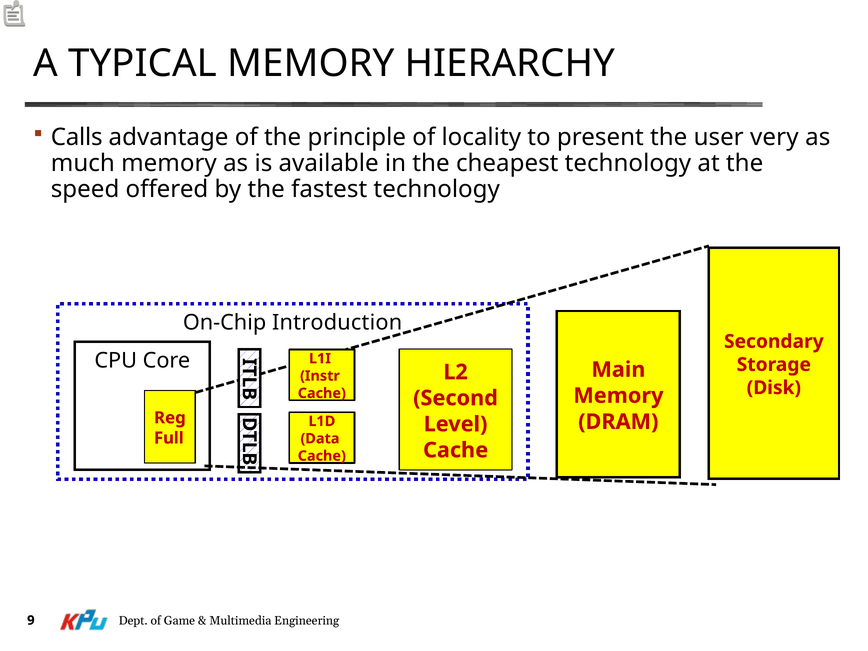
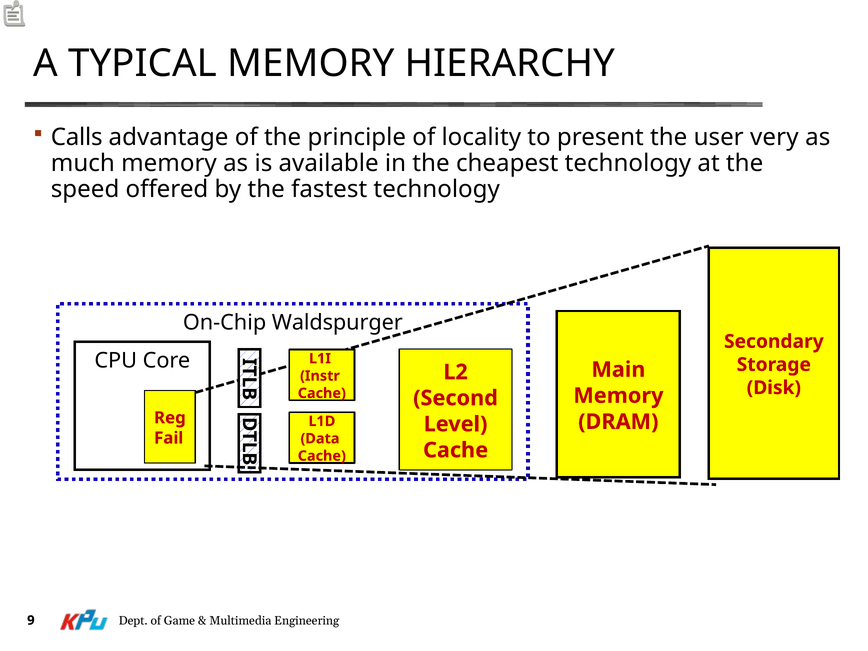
Introduction: Introduction -> Waldspurger
Full: Full -> Fail
